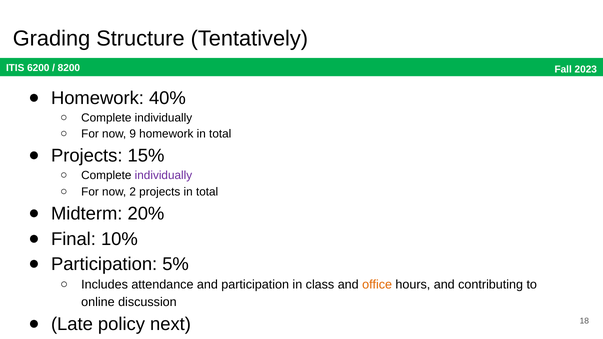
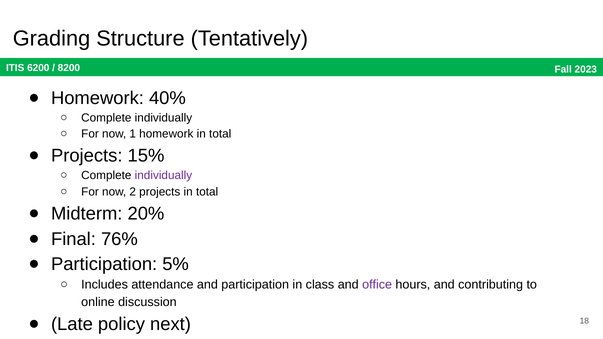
9: 9 -> 1
10%: 10% -> 76%
office colour: orange -> purple
